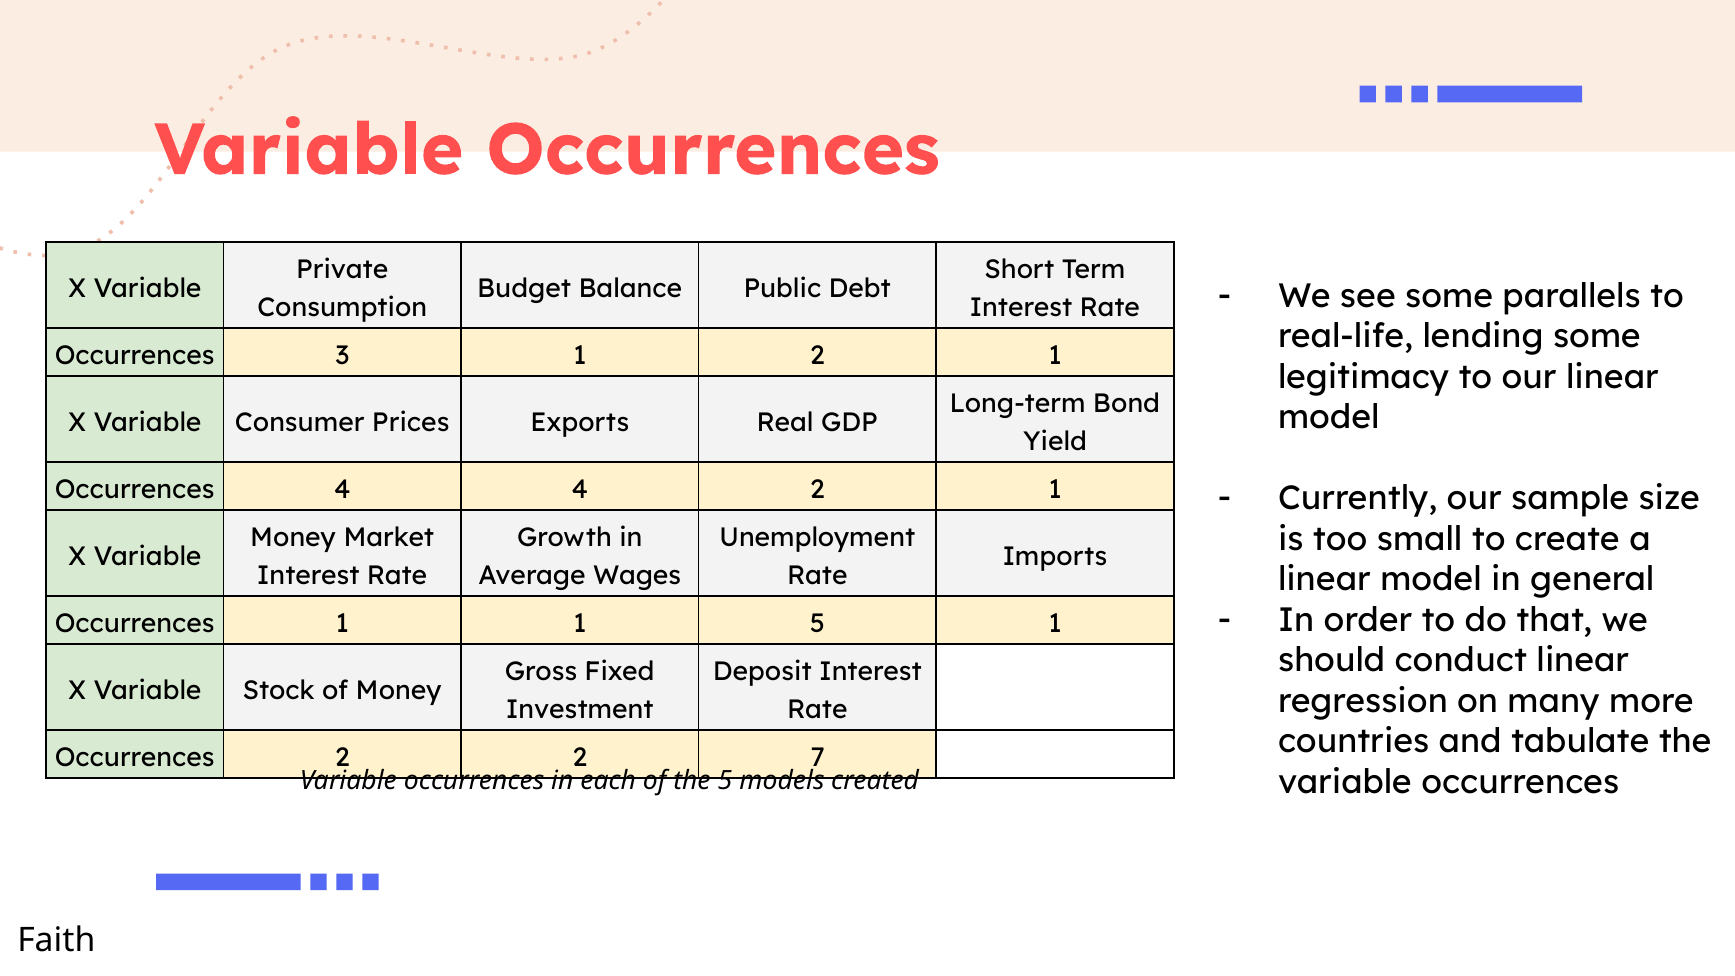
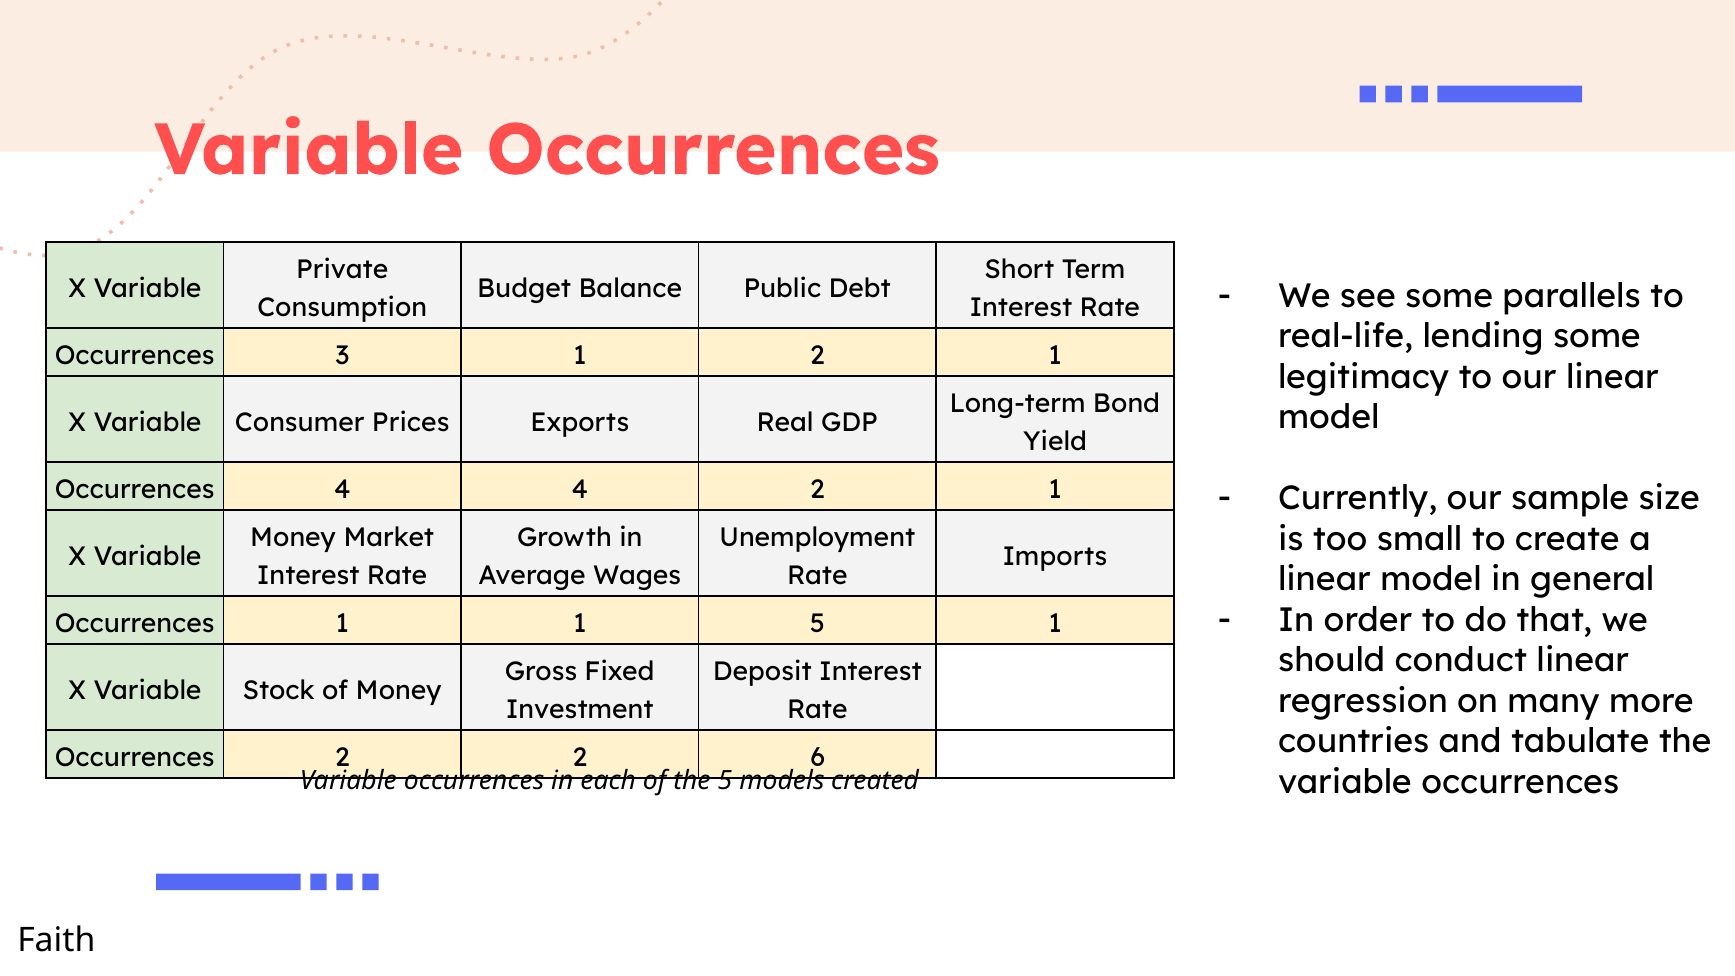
7: 7 -> 6
